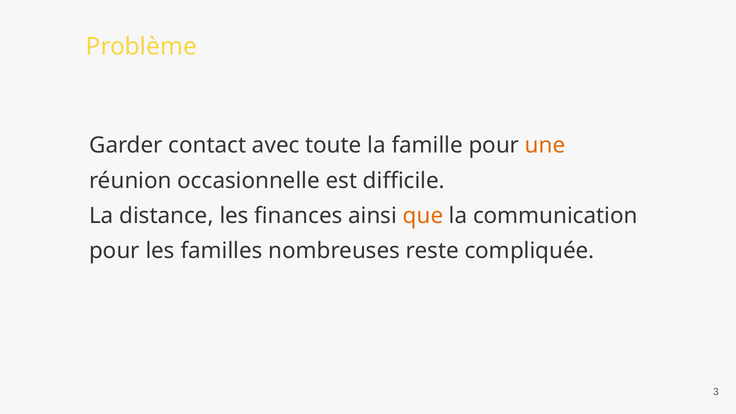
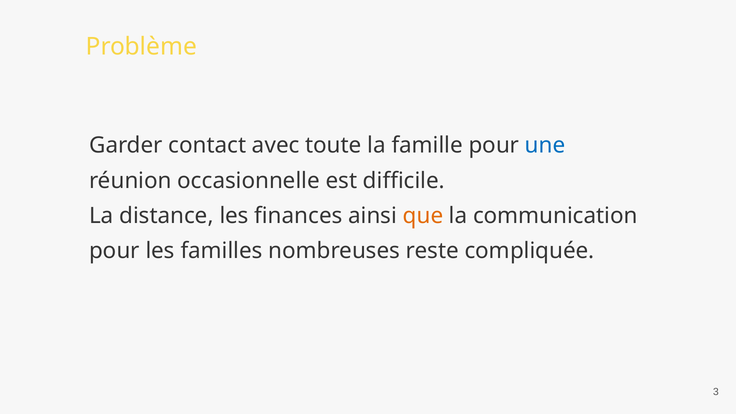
une colour: orange -> blue
